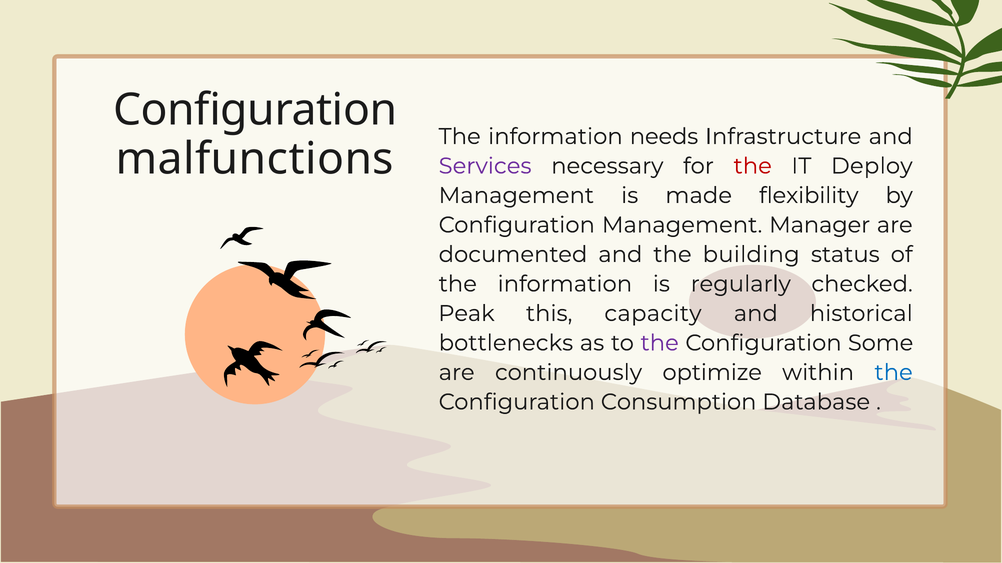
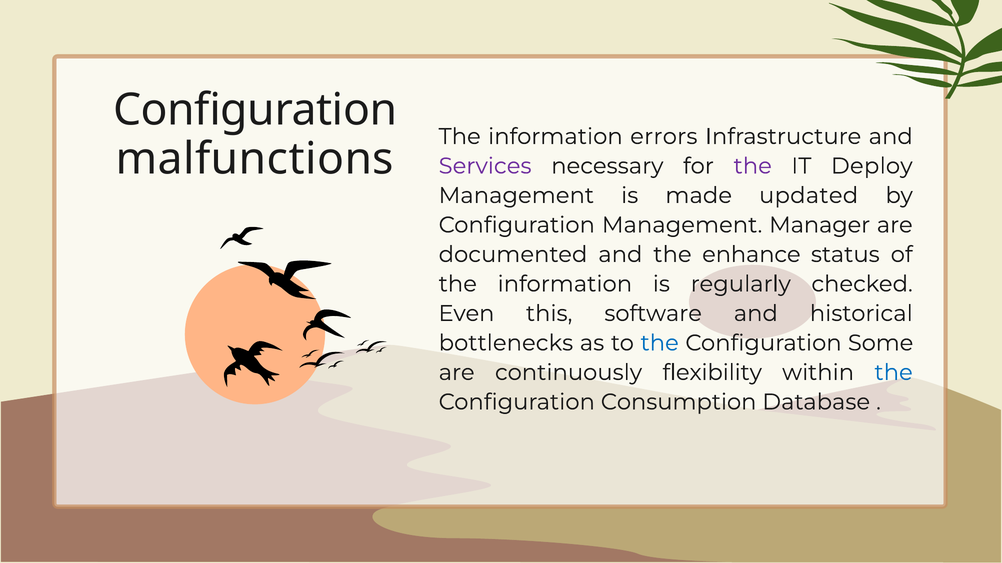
needs: needs -> errors
the at (753, 166) colour: red -> purple
flexibility: flexibility -> updated
building: building -> enhance
Peak: Peak -> Even
capacity: capacity -> software
the at (660, 343) colour: purple -> blue
optimize: optimize -> flexibility
